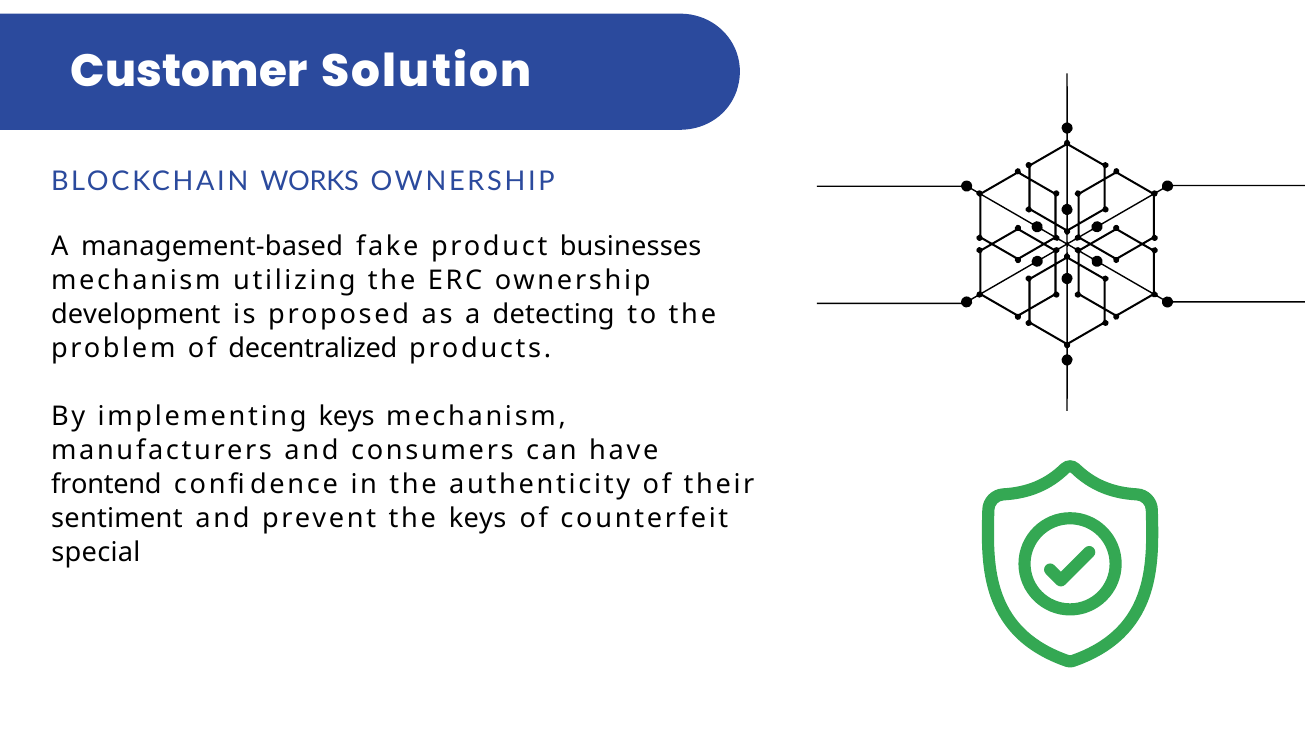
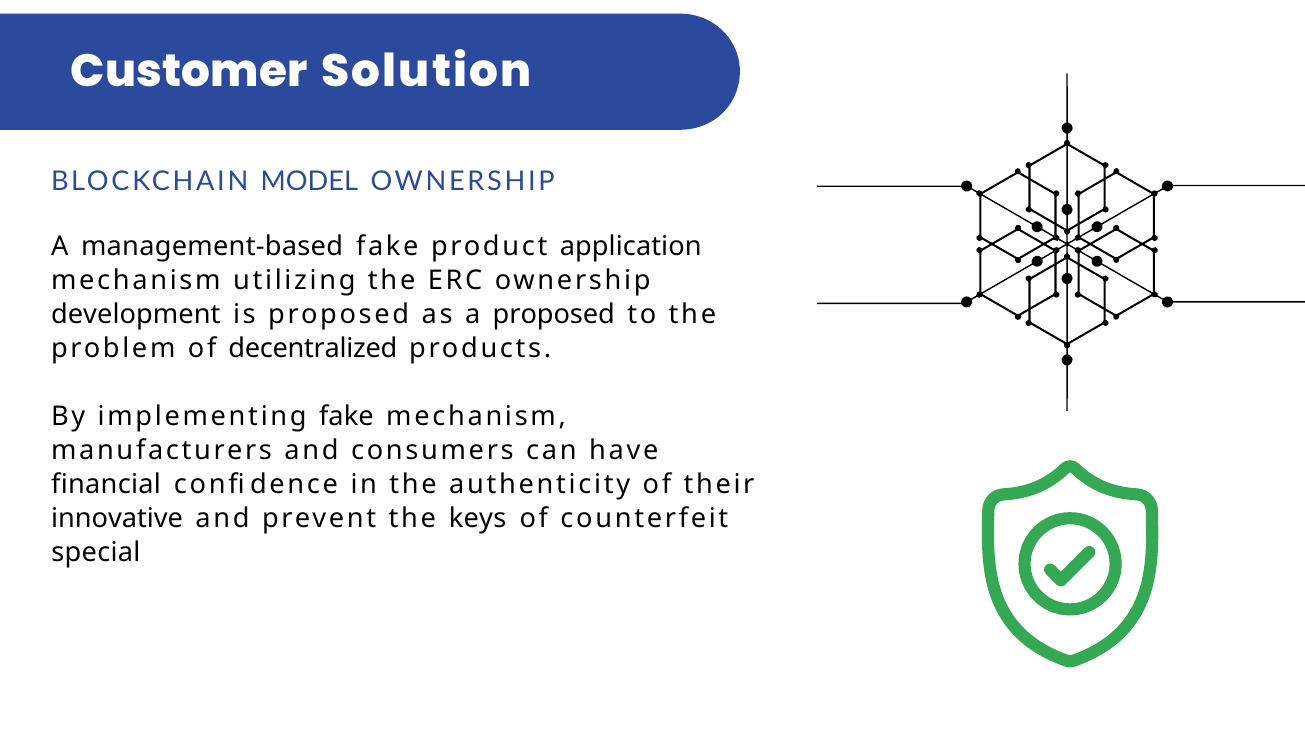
WORKS: WORKS -> MODEL
businesses: businesses -> application
a detecting: detecting -> proposed
implementing keys: keys -> fake
frontend: frontend -> financial
sentiment: sentiment -> innovative
